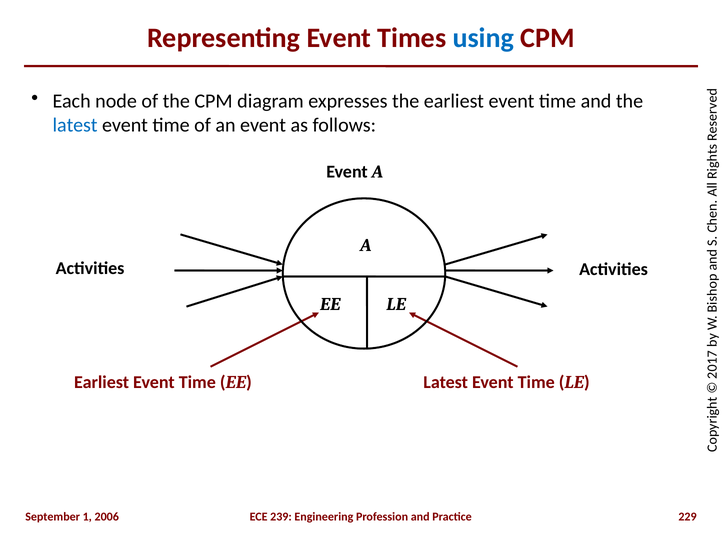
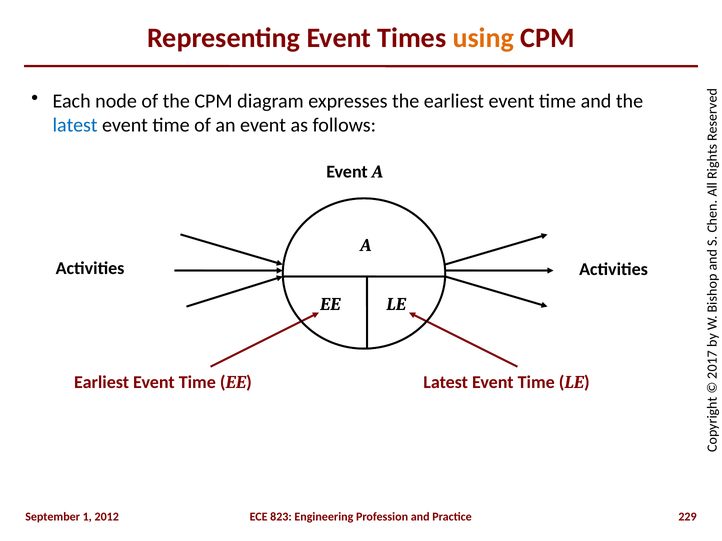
using colour: blue -> orange
2006: 2006 -> 2012
239: 239 -> 823
